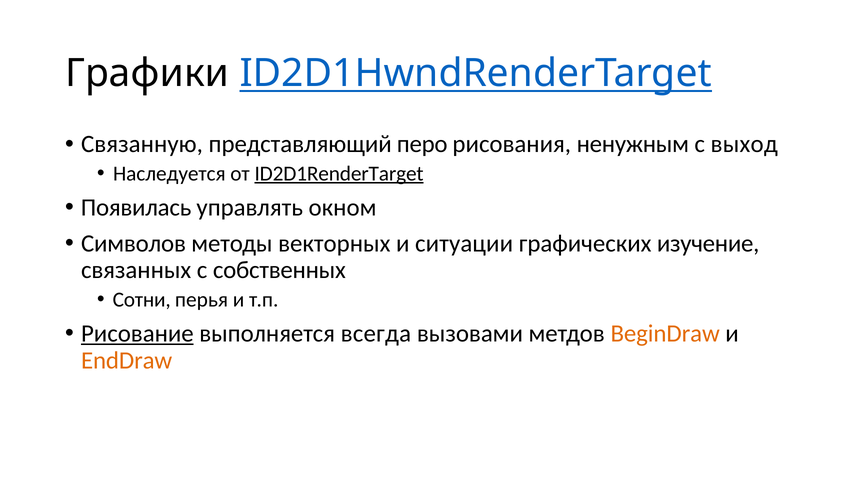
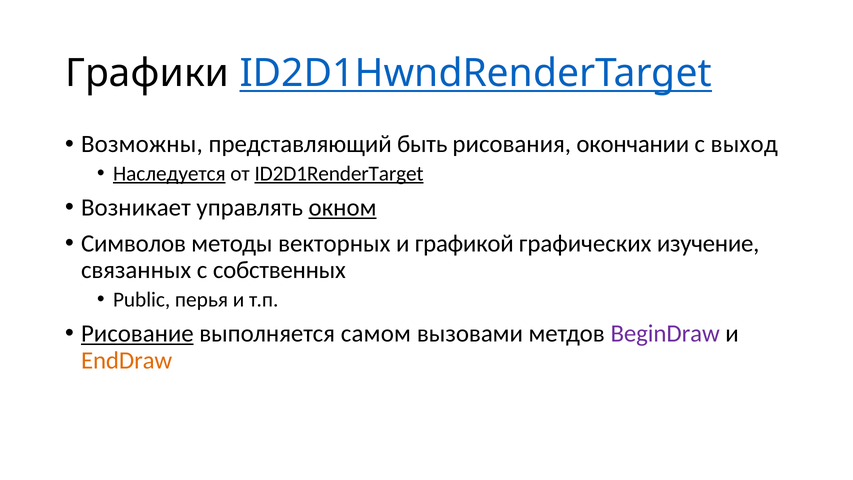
Связанную: Связанную -> Возможны
перо: перо -> быть
ненужным: ненужным -> окончании
Наследуется underline: none -> present
Появилась: Появилась -> Возникает
окном underline: none -> present
ситуации: ситуации -> графикой
Сотни: Сотни -> Public
всегда: всегда -> самом
BeginDraw colour: orange -> purple
